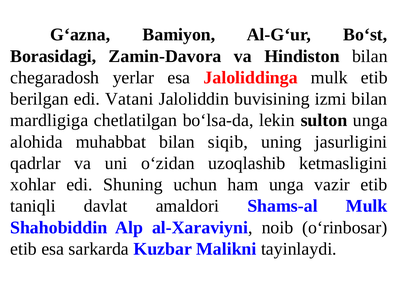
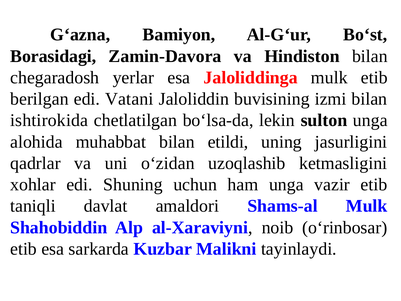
mardligiga: mardligiga -> ishtirokida
siqib: siqib -> etildi
